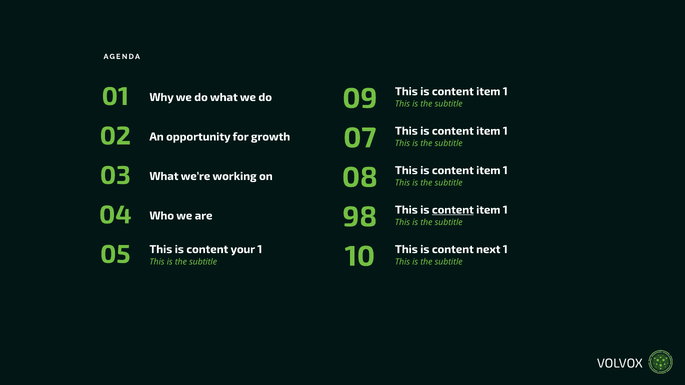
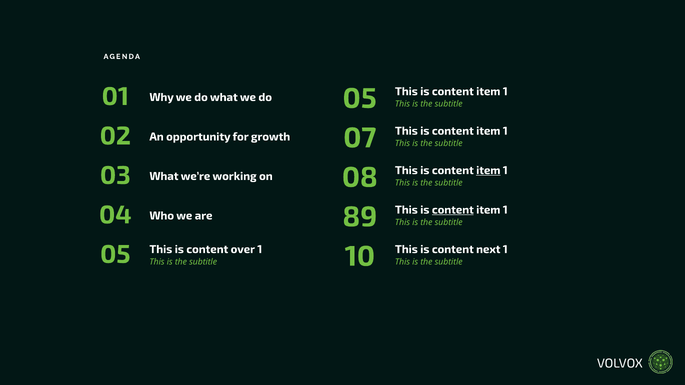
do 09: 09 -> 05
item at (488, 170) underline: none -> present
98: 98 -> 89
your: your -> over
